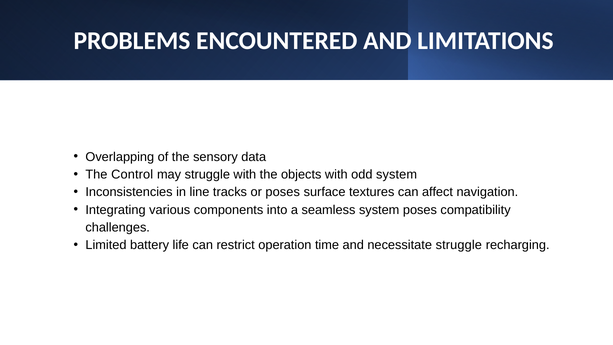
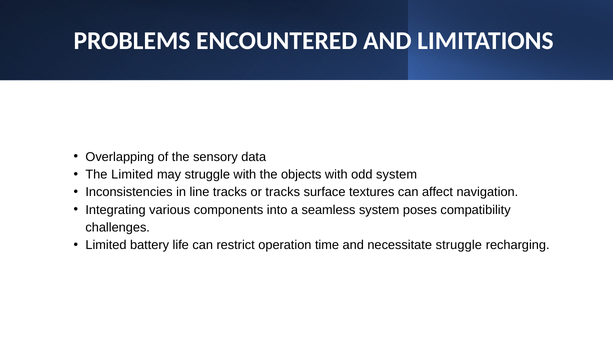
The Control: Control -> Limited
or poses: poses -> tracks
